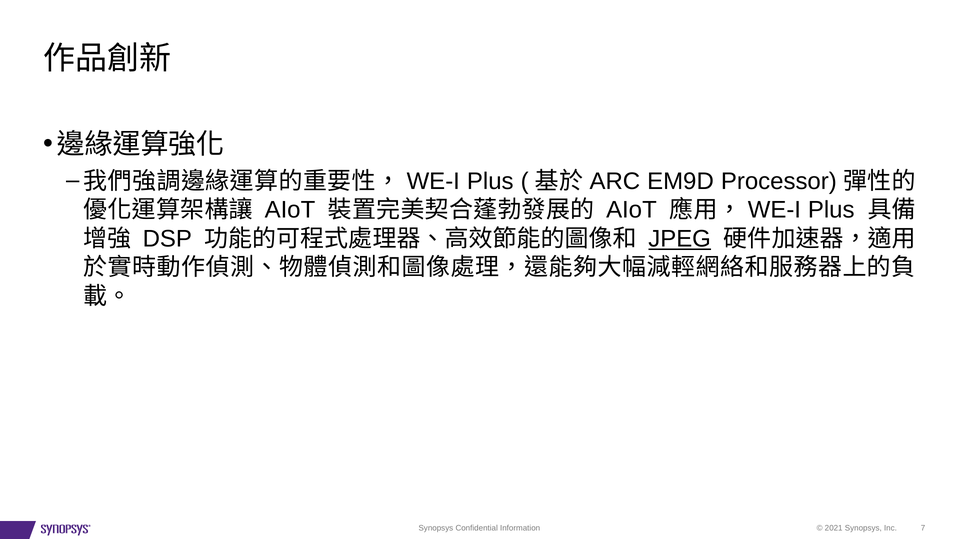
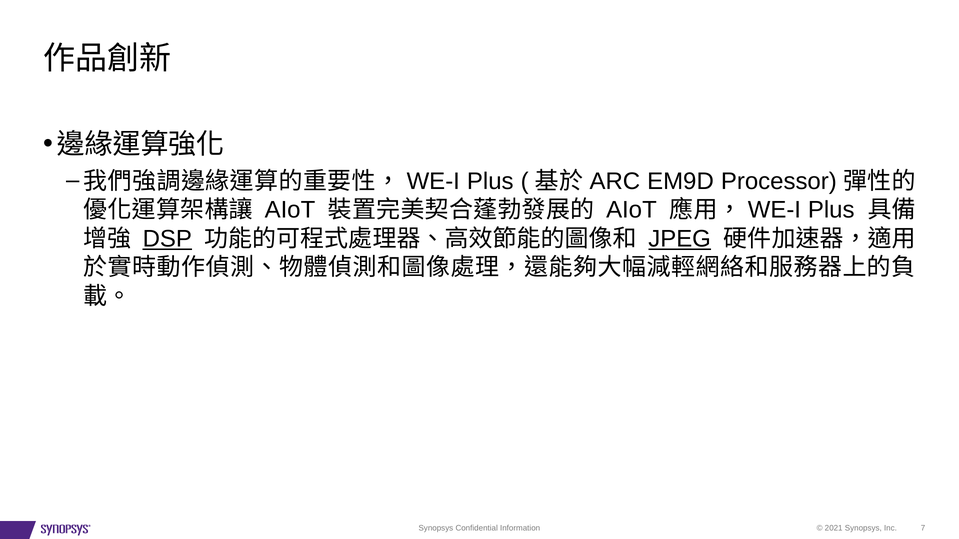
DSP underline: none -> present
